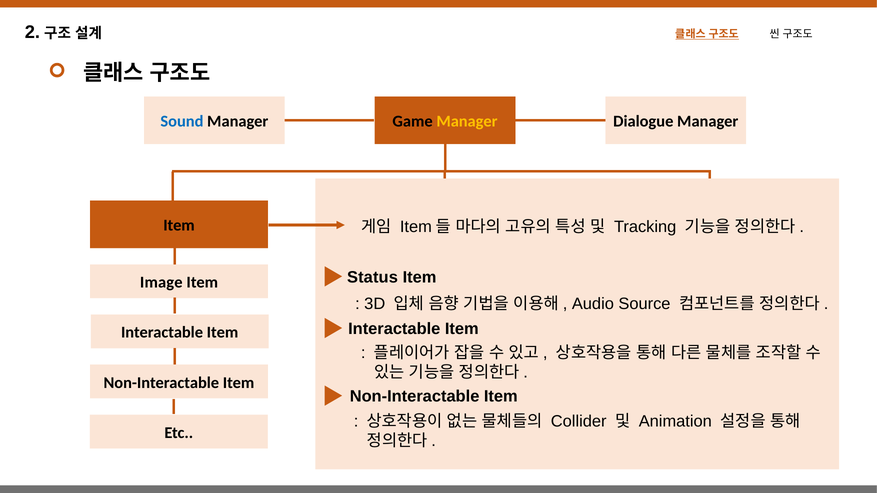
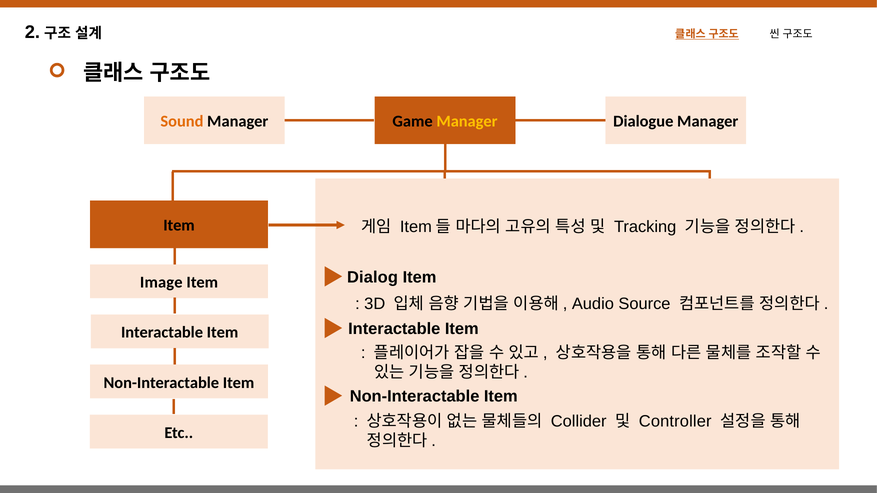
Sound at (182, 122) colour: blue -> orange
Status at (372, 277): Status -> Dialog
Animation: Animation -> Controller
